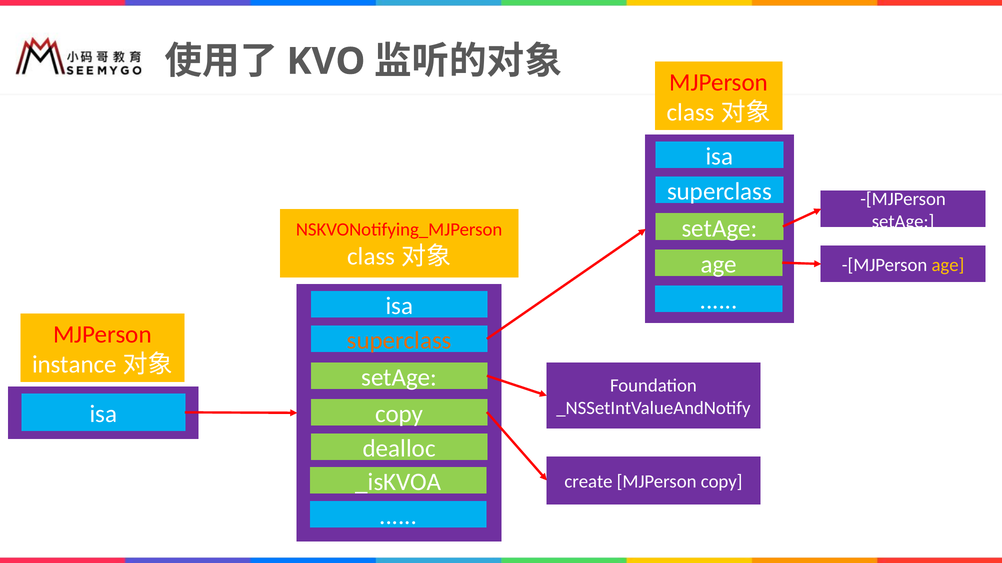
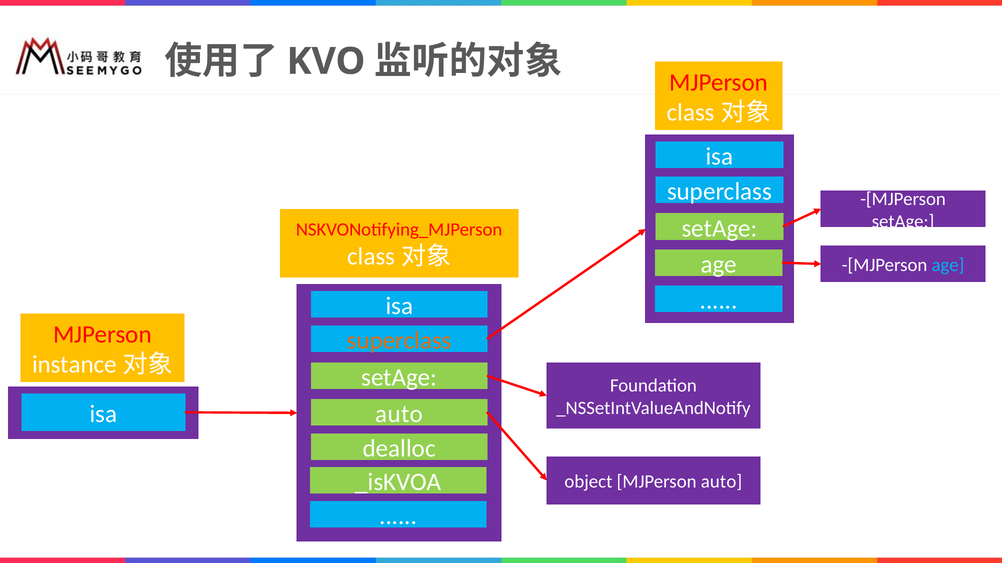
age at (948, 266) colour: yellow -> light blue
copy at (399, 414): copy -> auto
create: create -> object
MJPerson copy: copy -> auto
